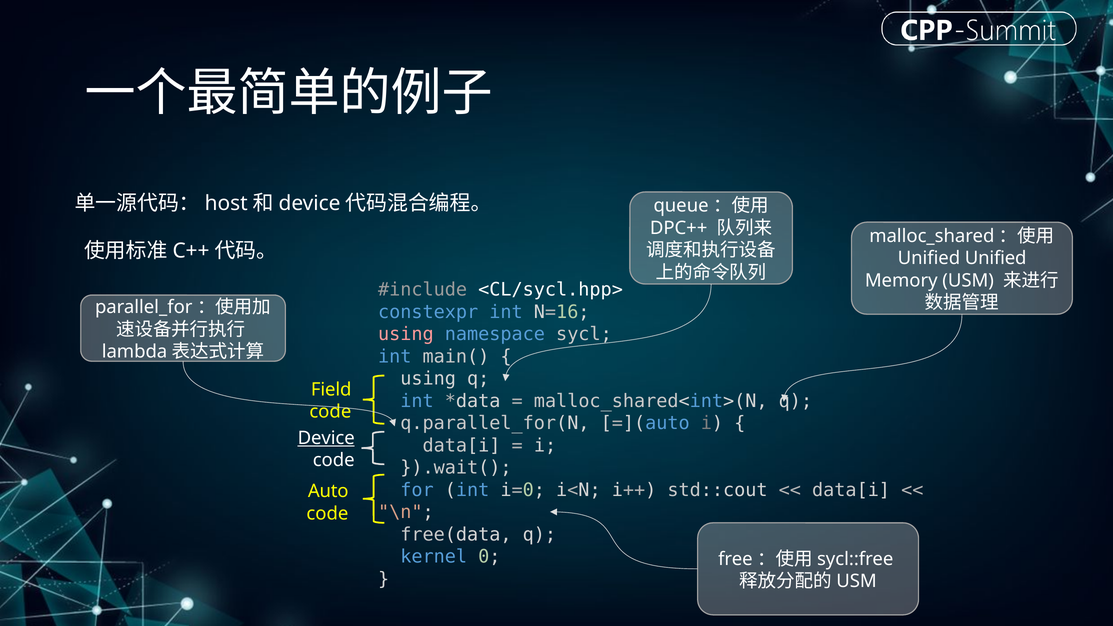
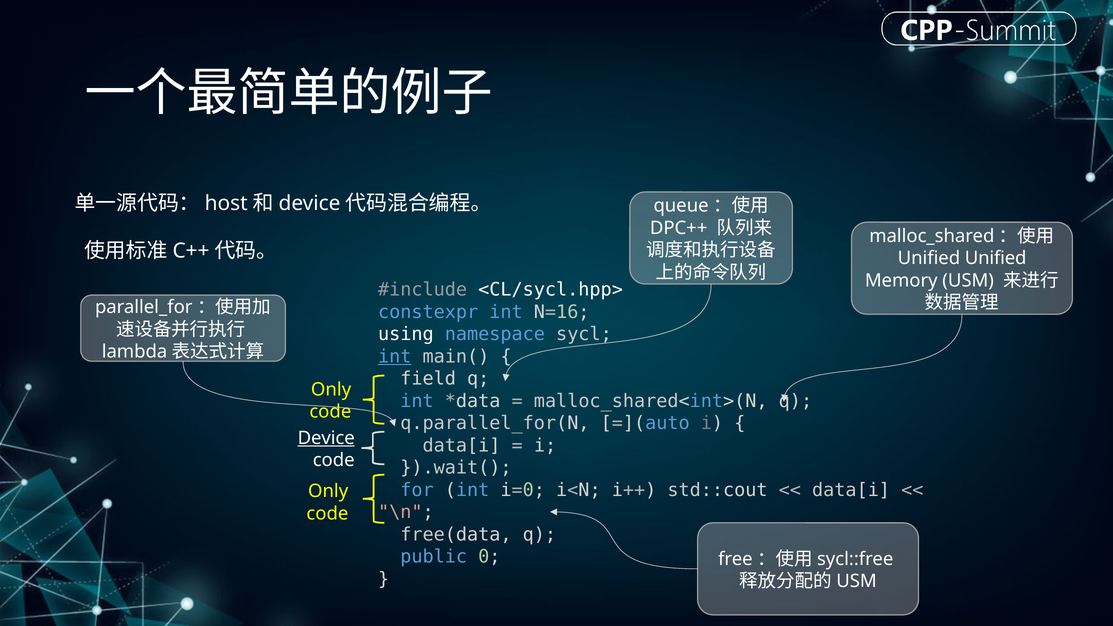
using at (406, 334) colour: pink -> white
int at (395, 357) underline: none -> present
using at (428, 379): using -> field
Field at (331, 389): Field -> Only
Auto at (328, 491): Auto -> Only
kernel: kernel -> public
